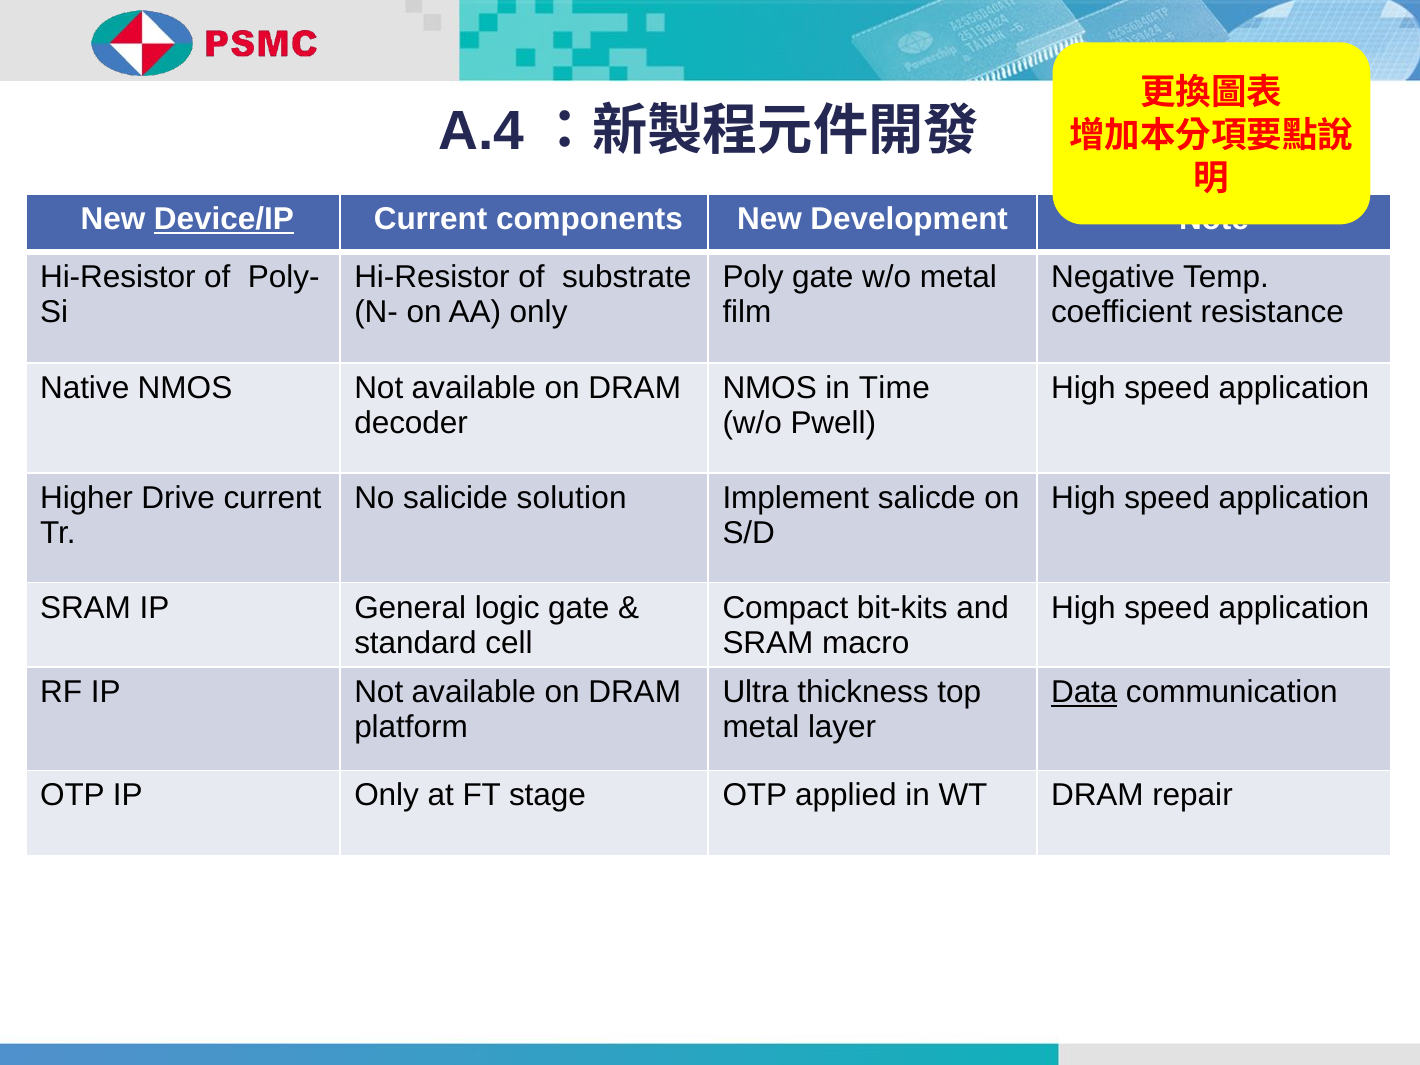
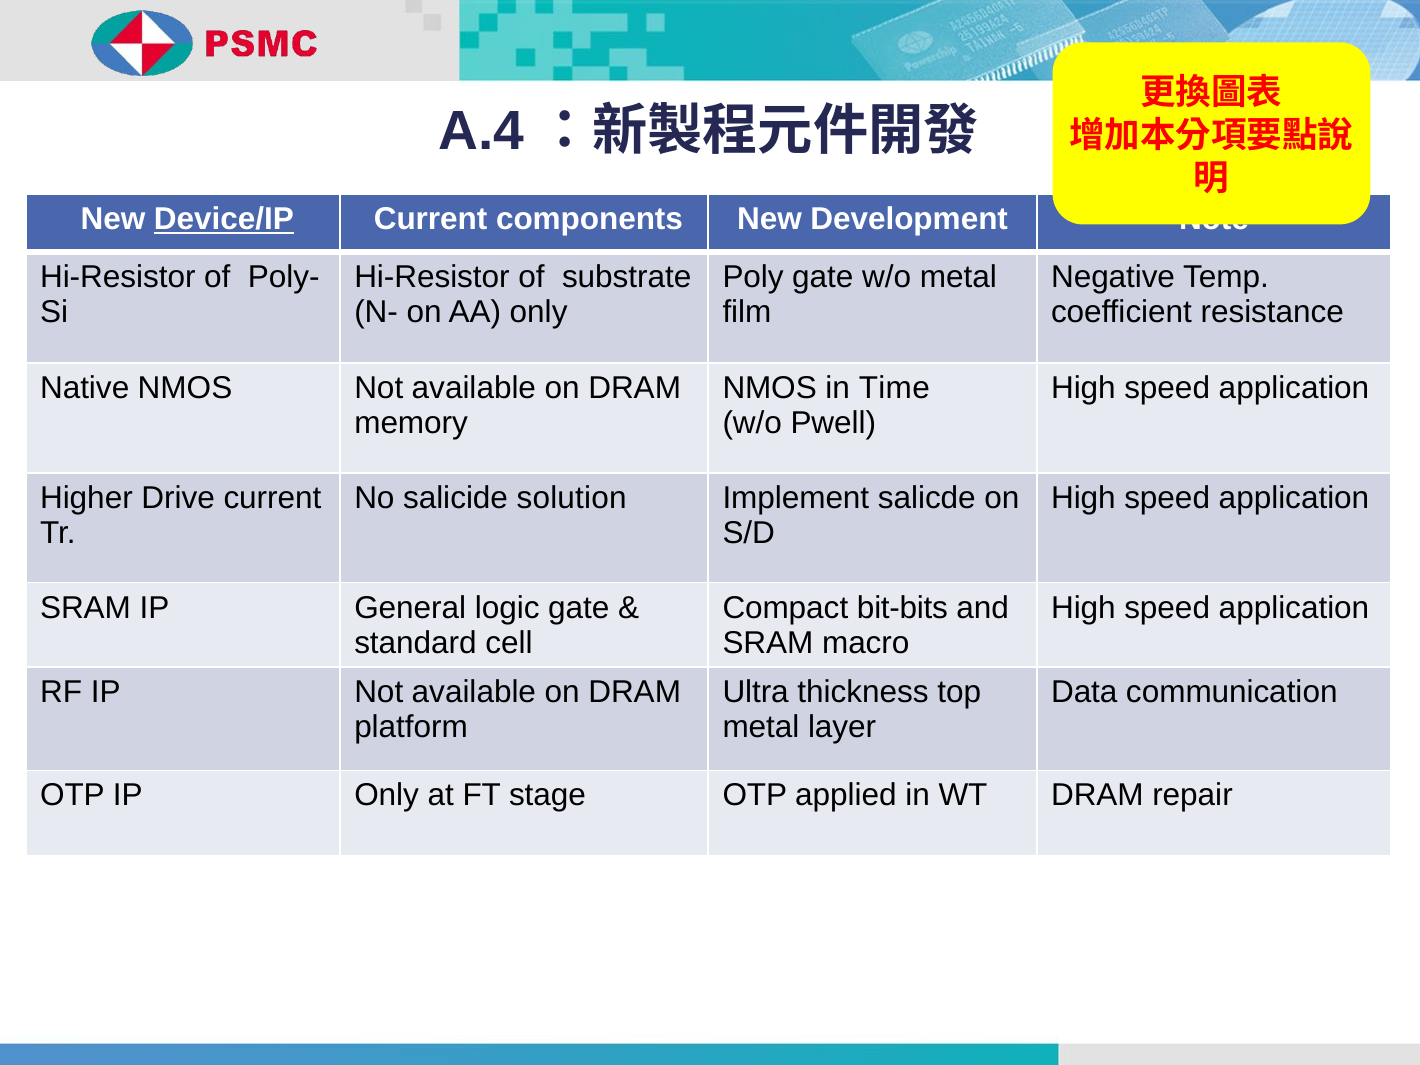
decoder: decoder -> memory
bit-kits: bit-kits -> bit-bits
Data underline: present -> none
